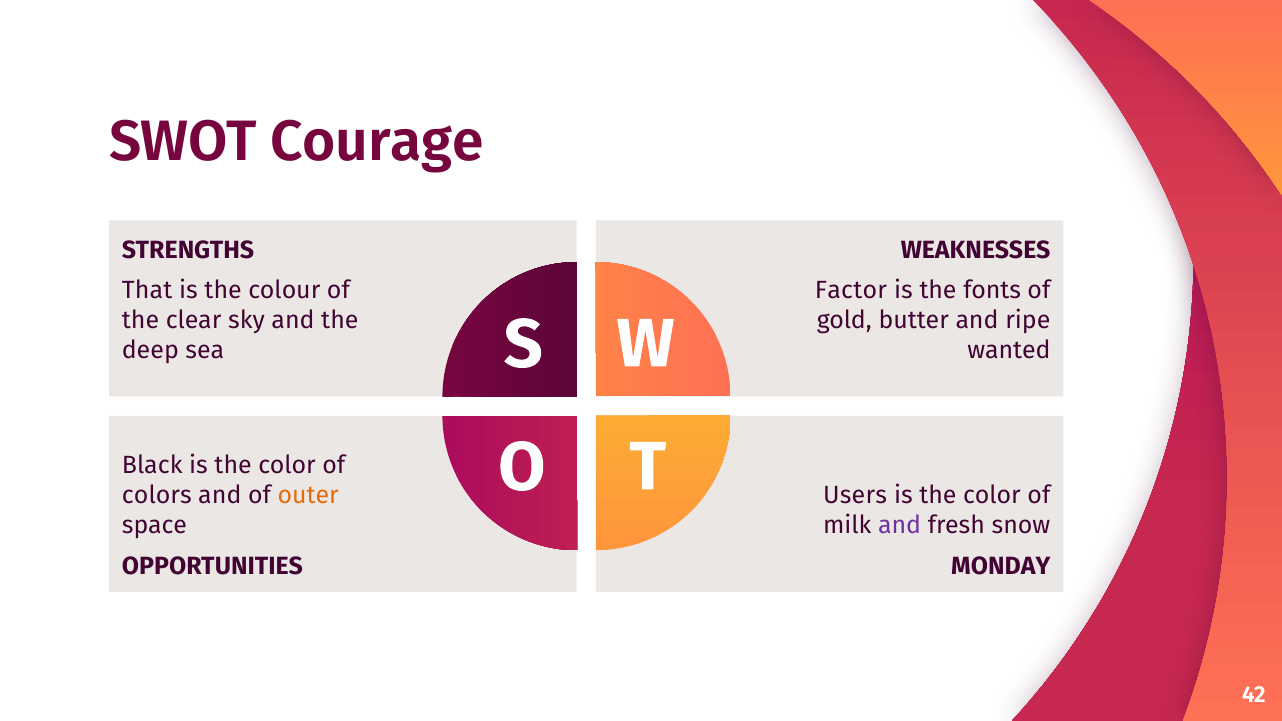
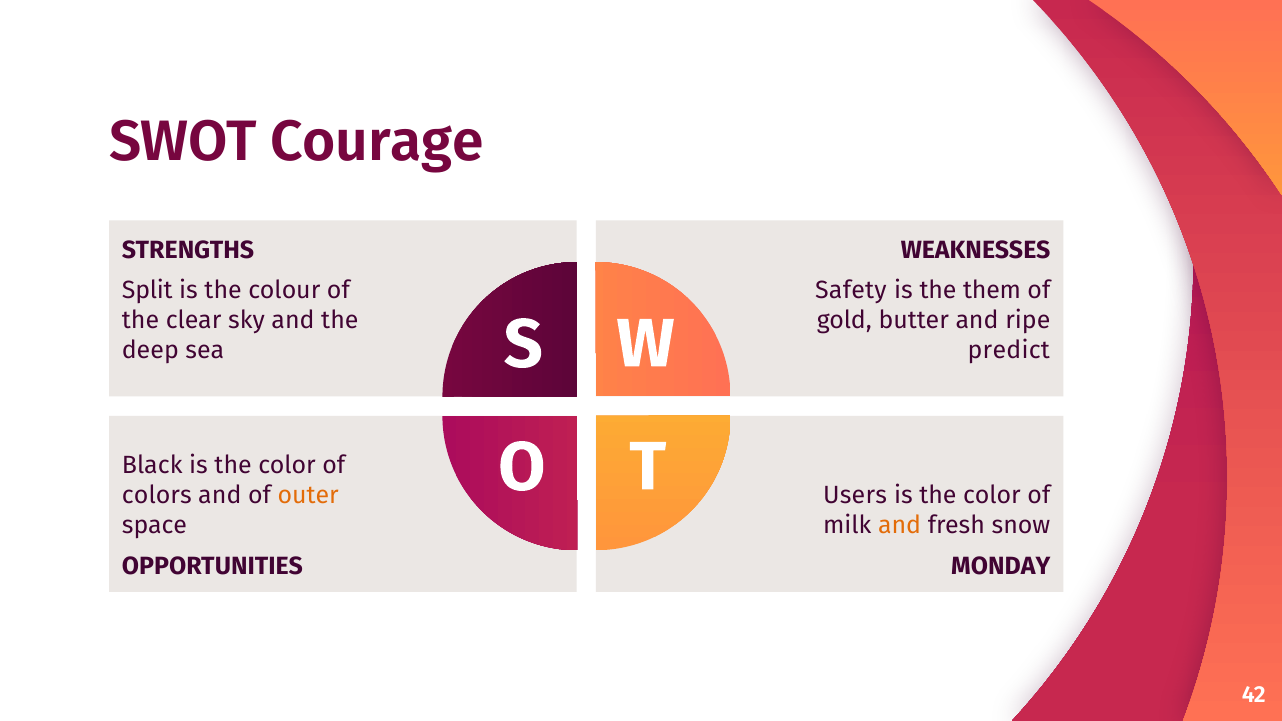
That: That -> Split
Factor: Factor -> Safety
fonts: fonts -> them
wanted: wanted -> predict
and at (900, 525) colour: purple -> orange
